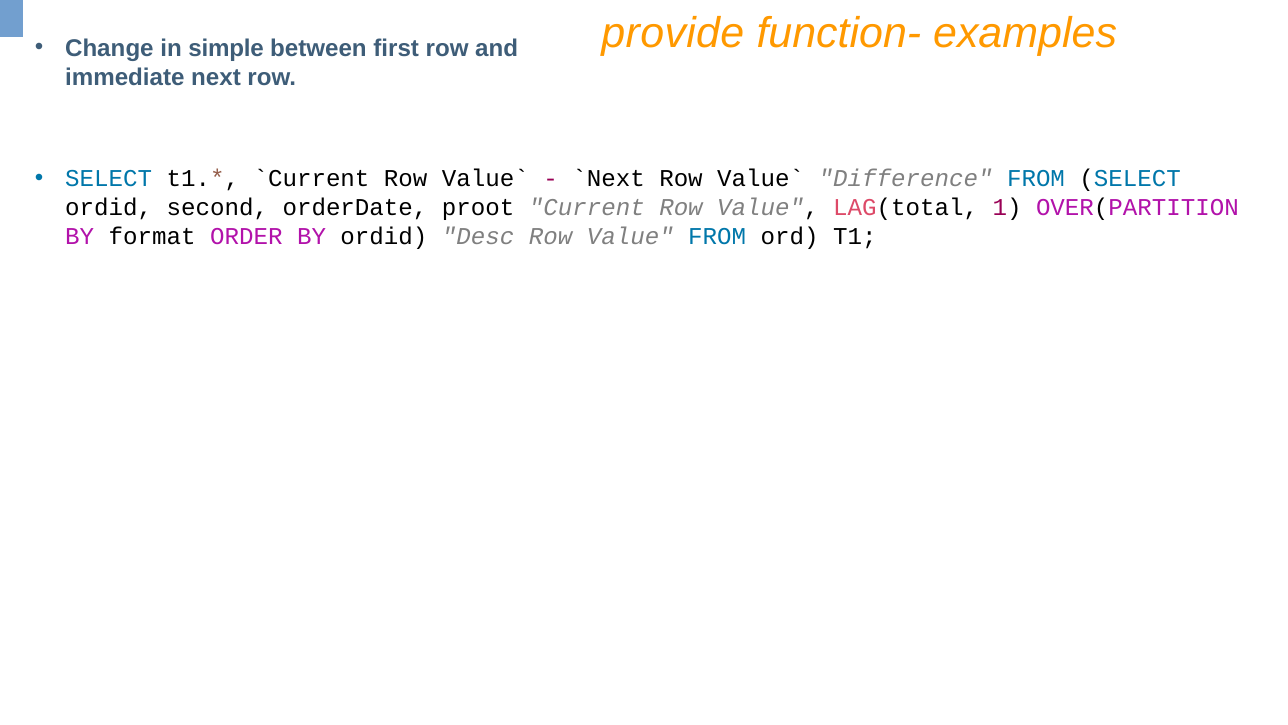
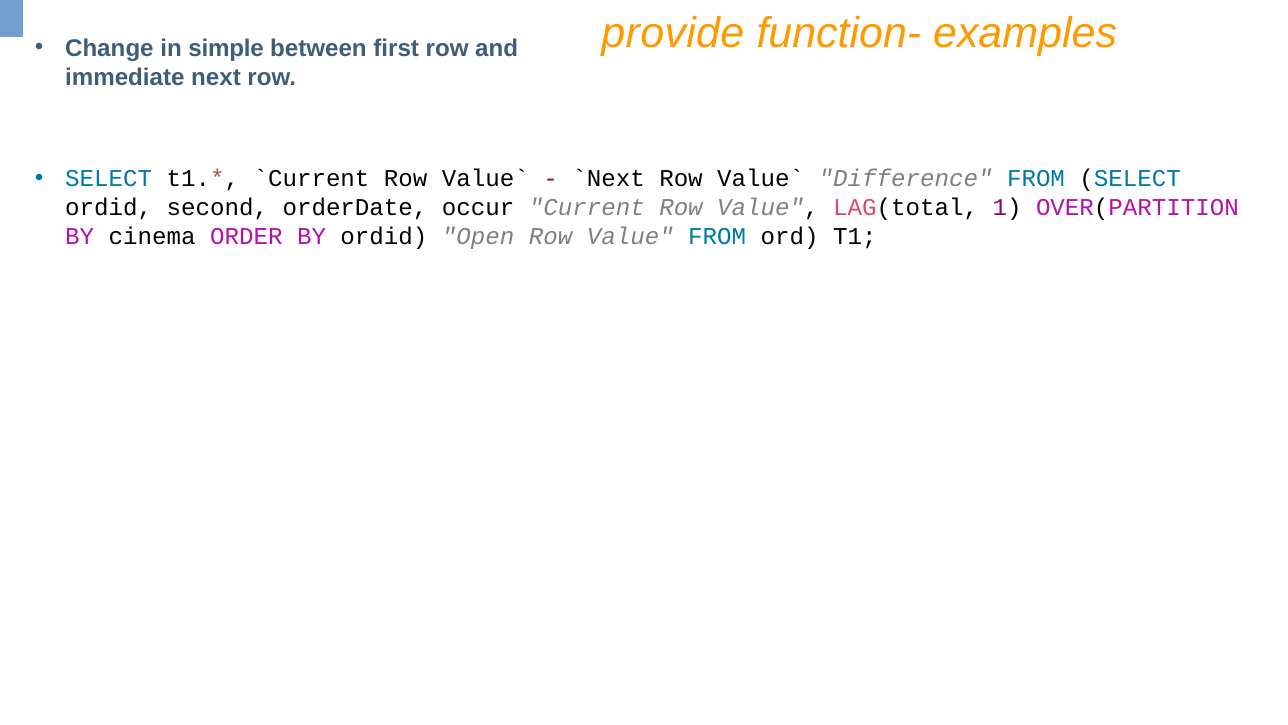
proot: proot -> occur
format: format -> cinema
Desc: Desc -> Open
